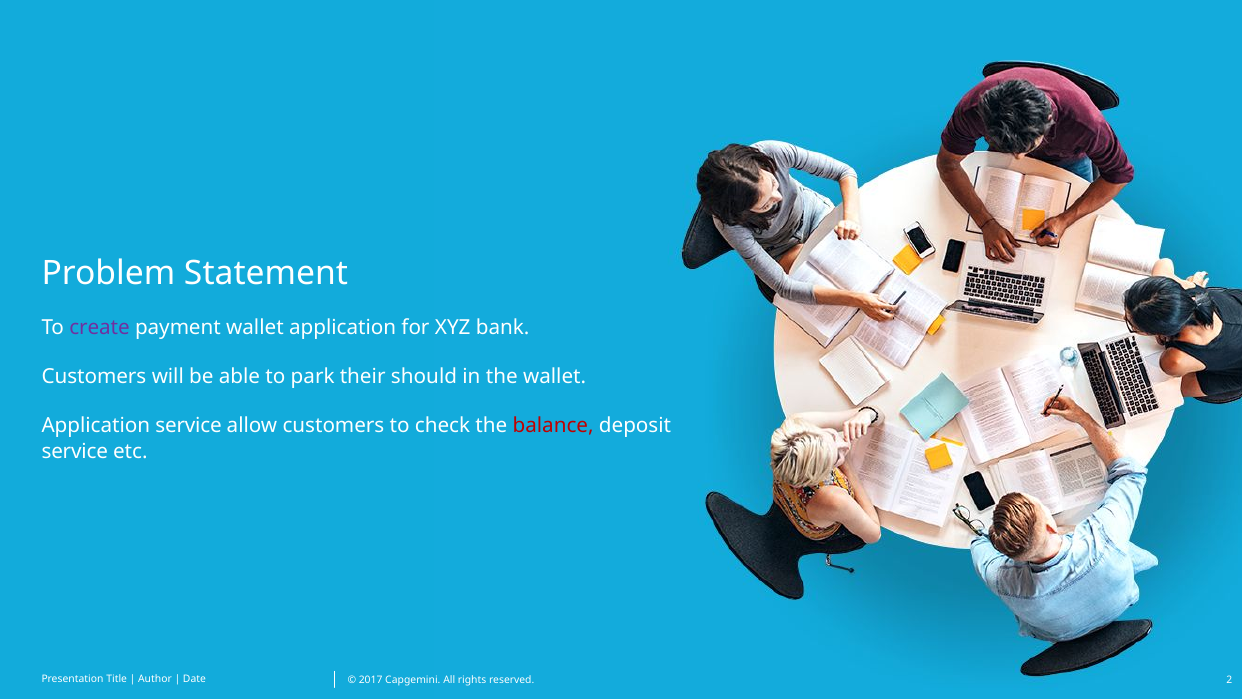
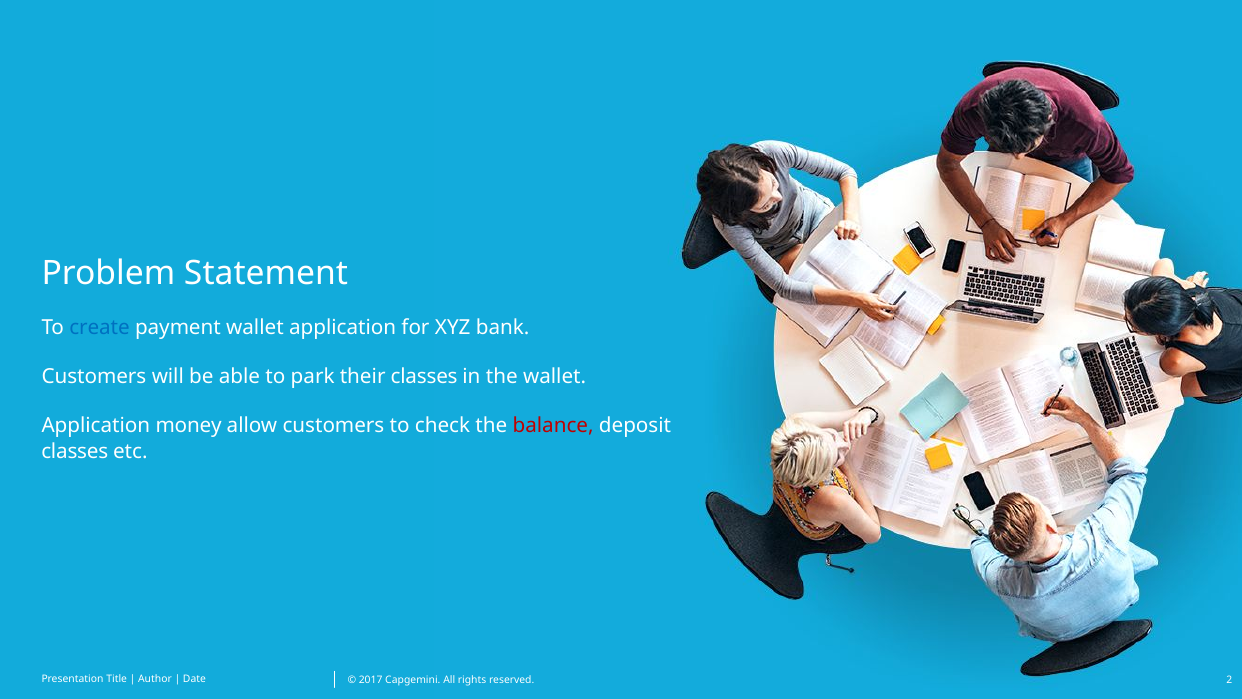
create colour: purple -> blue
their should: should -> classes
Application service: service -> money
service at (75, 452): service -> classes
